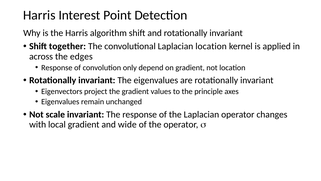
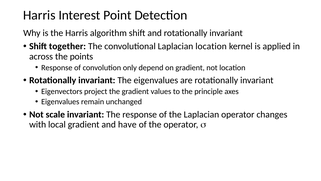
edges: edges -> points
wide: wide -> have
